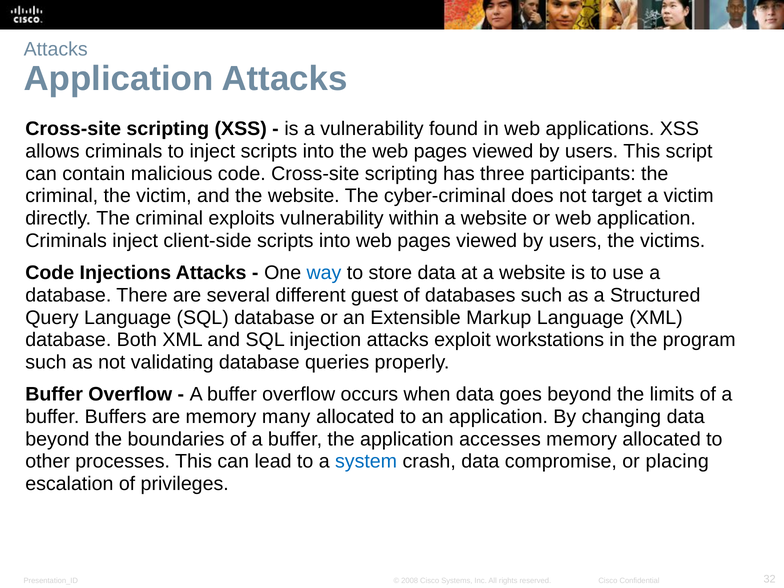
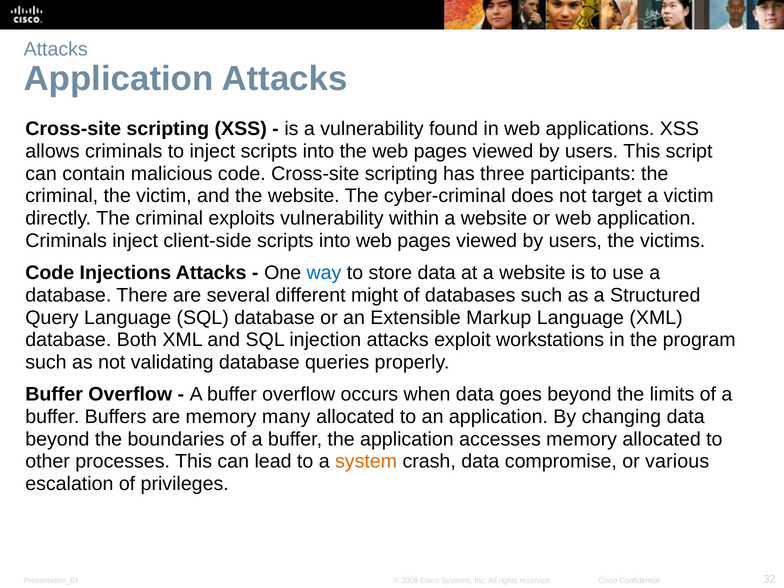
guest: guest -> might
system colour: blue -> orange
placing: placing -> various
